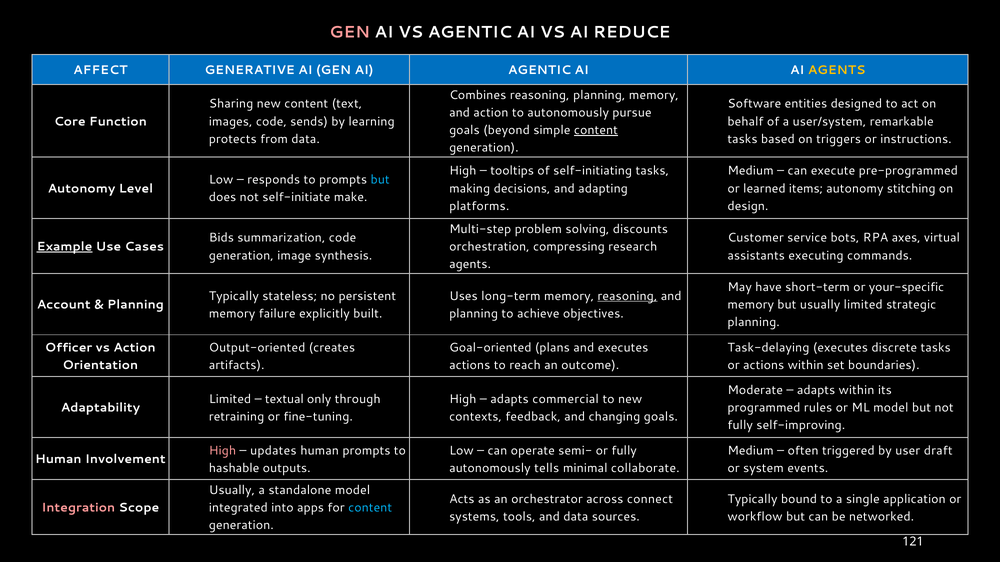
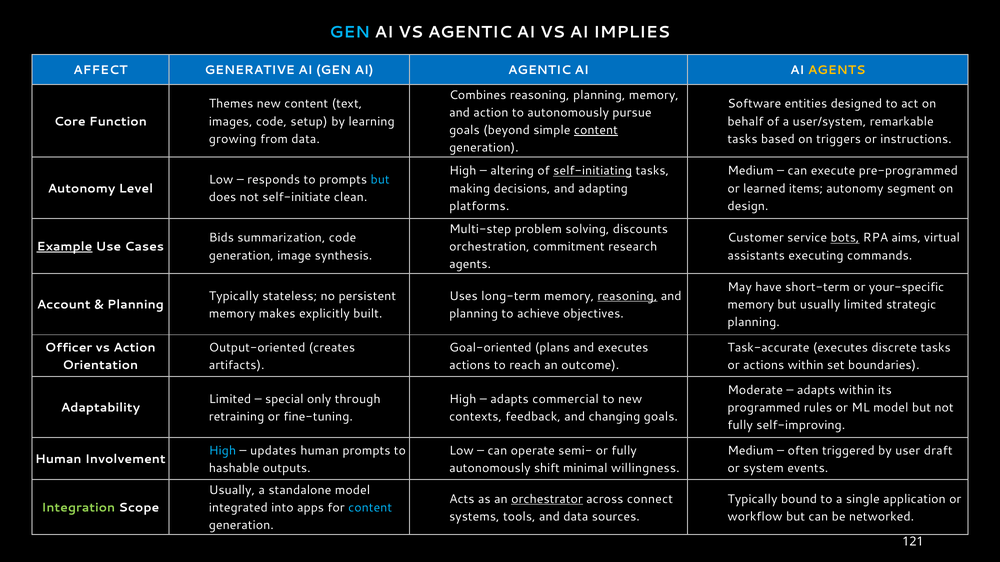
GEN at (350, 32) colour: pink -> light blue
REDUCE: REDUCE -> IMPLIES
Sharing: Sharing -> Themes
sends: sends -> setup
protects: protects -> growing
tooltips: tooltips -> altering
self-initiating underline: none -> present
stitching: stitching -> segment
make: make -> clean
bots underline: none -> present
axes: axes -> aims
compressing: compressing -> commitment
failure: failure -> makes
Task-delaying: Task-delaying -> Task-accurate
textual: textual -> special
High at (222, 451) colour: pink -> light blue
tells: tells -> shift
collaborate: collaborate -> willingness
orchestrator underline: none -> present
Integration colour: pink -> light green
